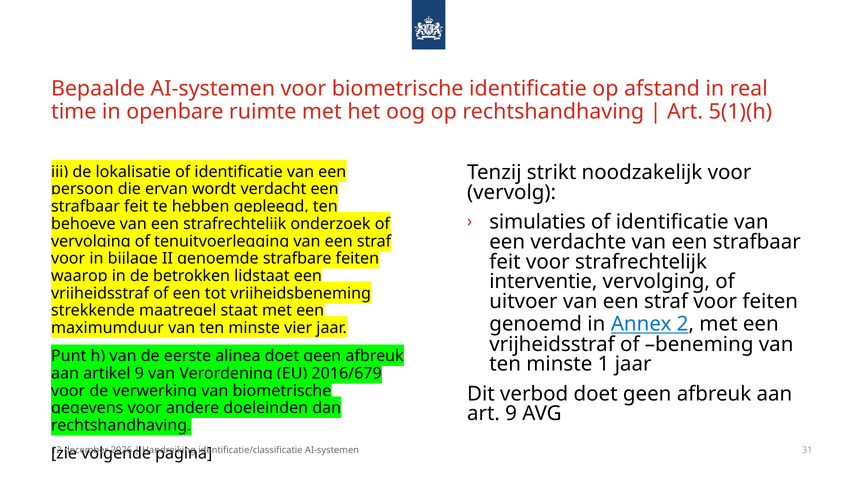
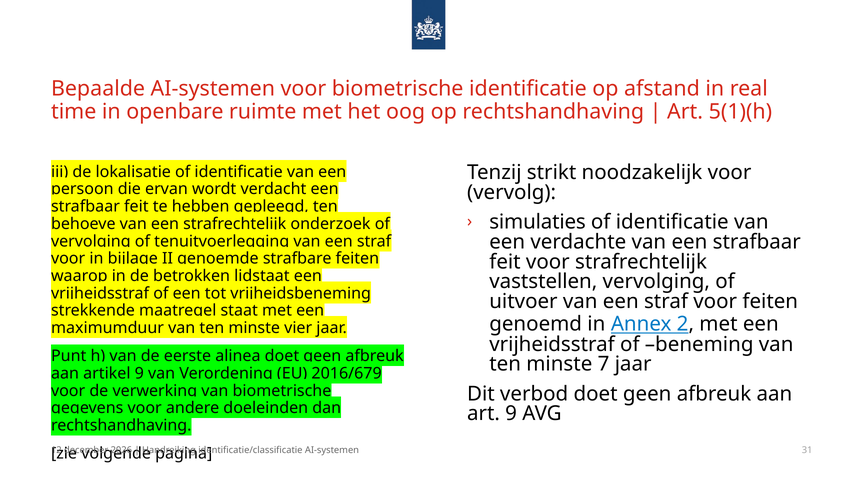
interventie: interventie -> vaststellen
1: 1 -> 7
